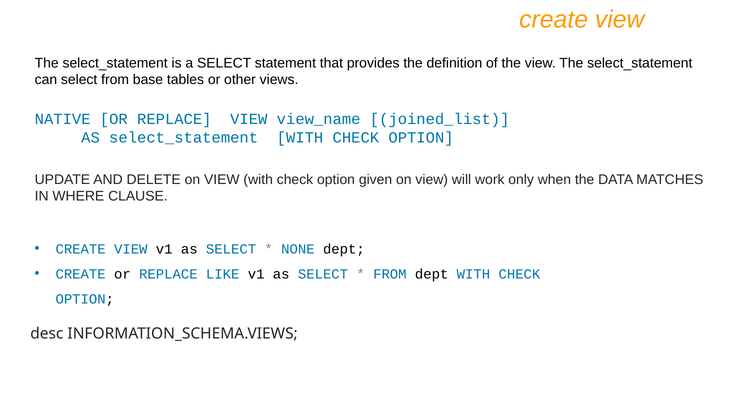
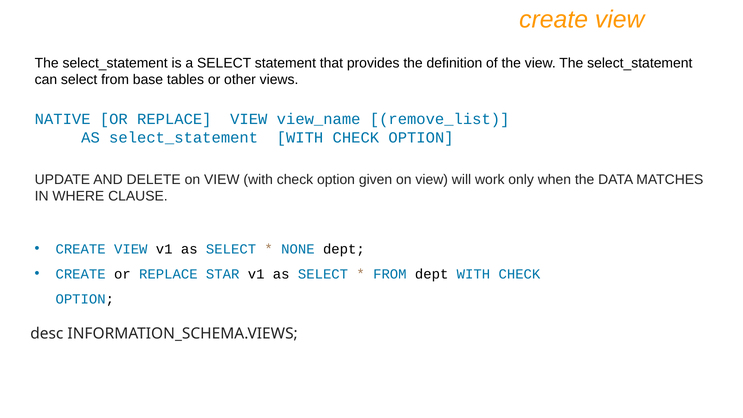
joined_list: joined_list -> remove_list
LIKE: LIKE -> STAR
